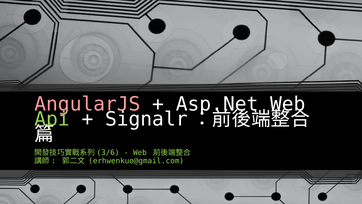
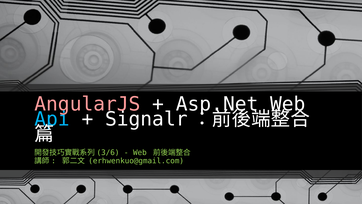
Api colour: light green -> light blue
